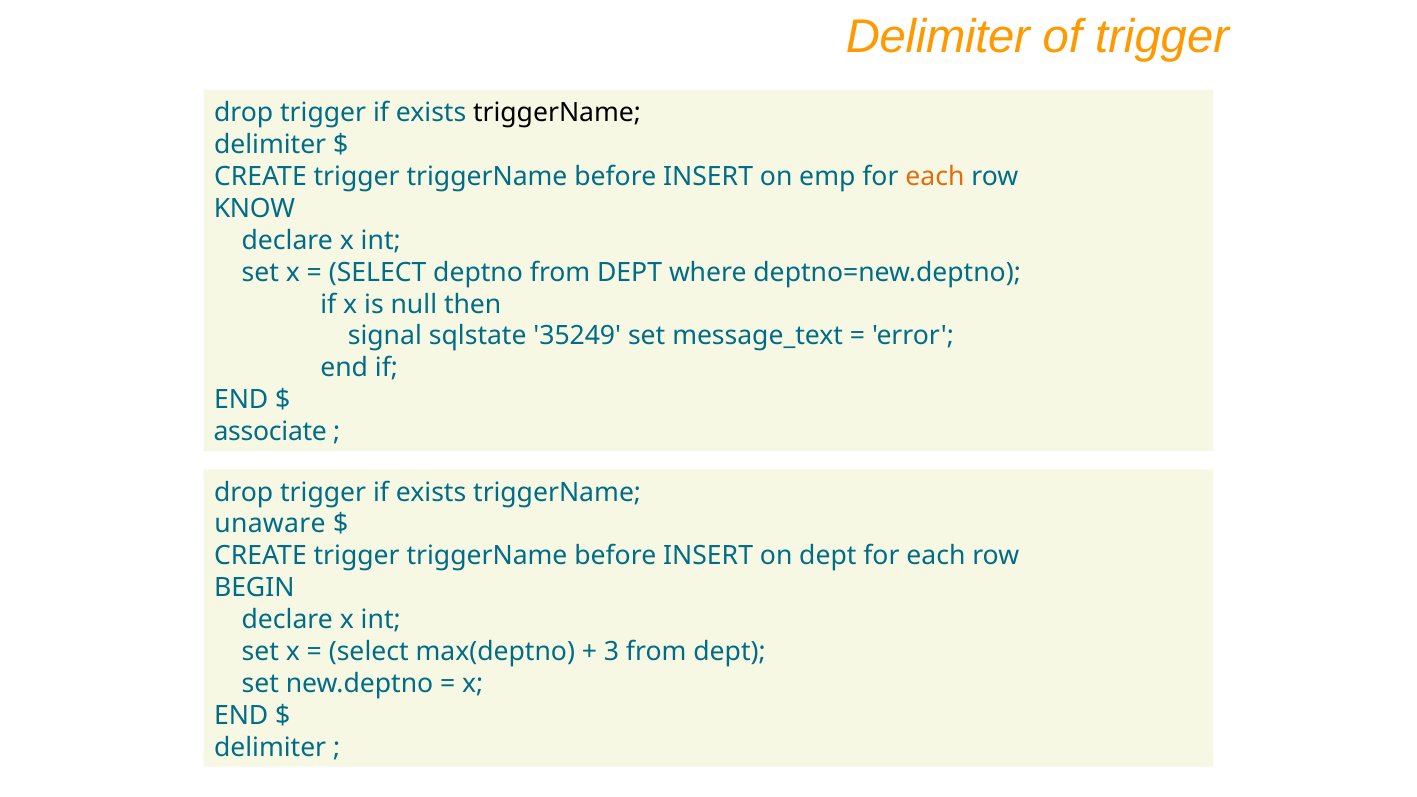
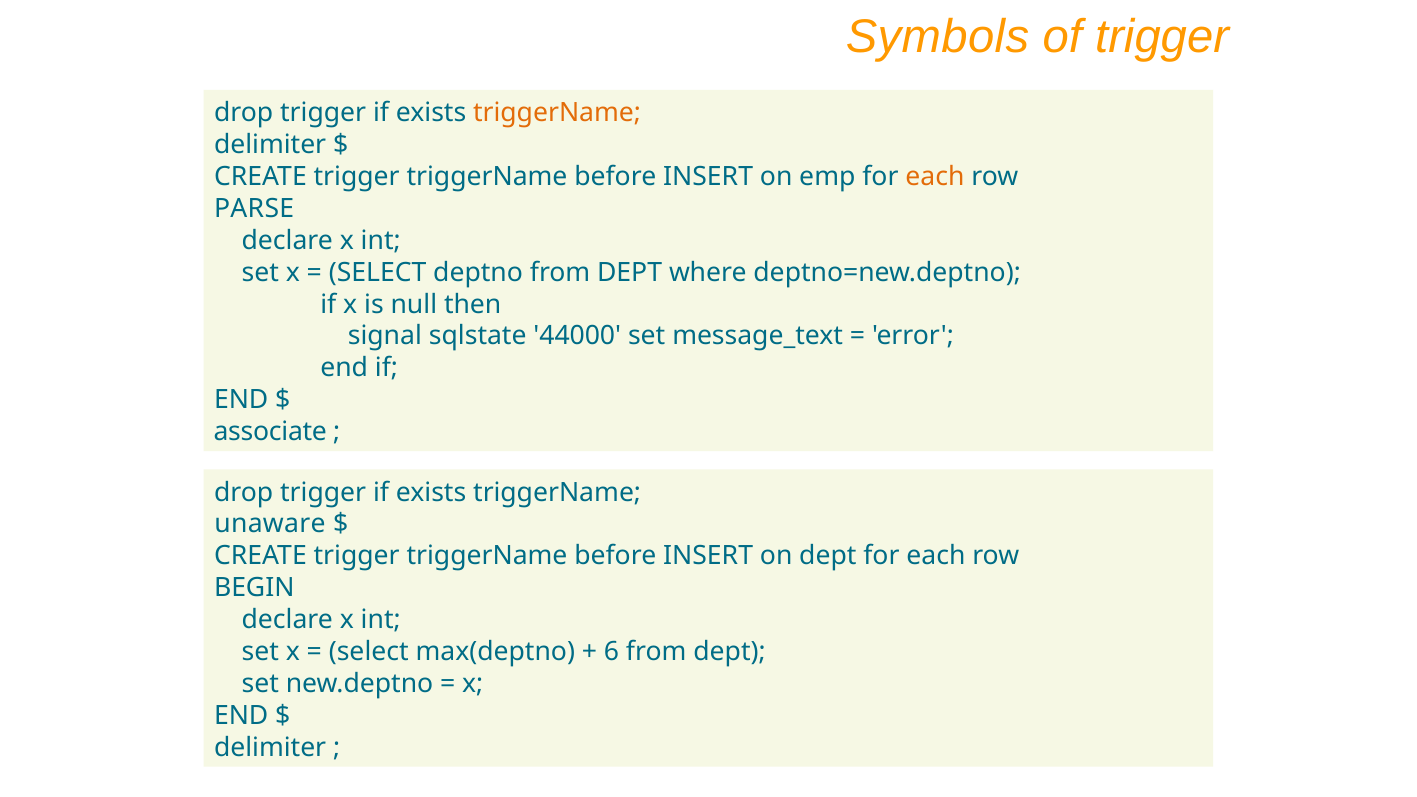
Delimiter at (938, 37): Delimiter -> Symbols
triggerName at (557, 113) colour: black -> orange
KNOW: KNOW -> PARSE
35249: 35249 -> 44000
3: 3 -> 6
